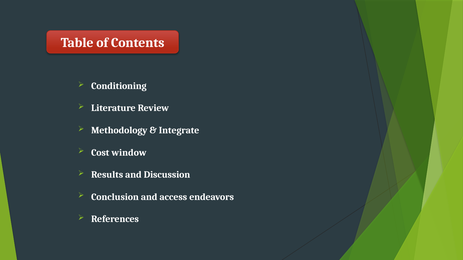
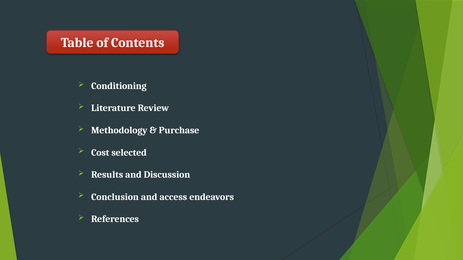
Integrate: Integrate -> Purchase
window: window -> selected
